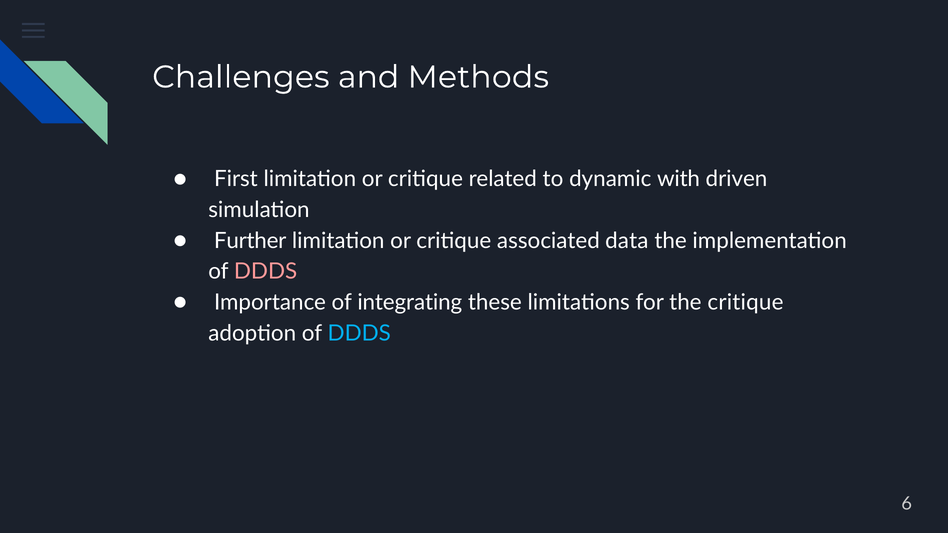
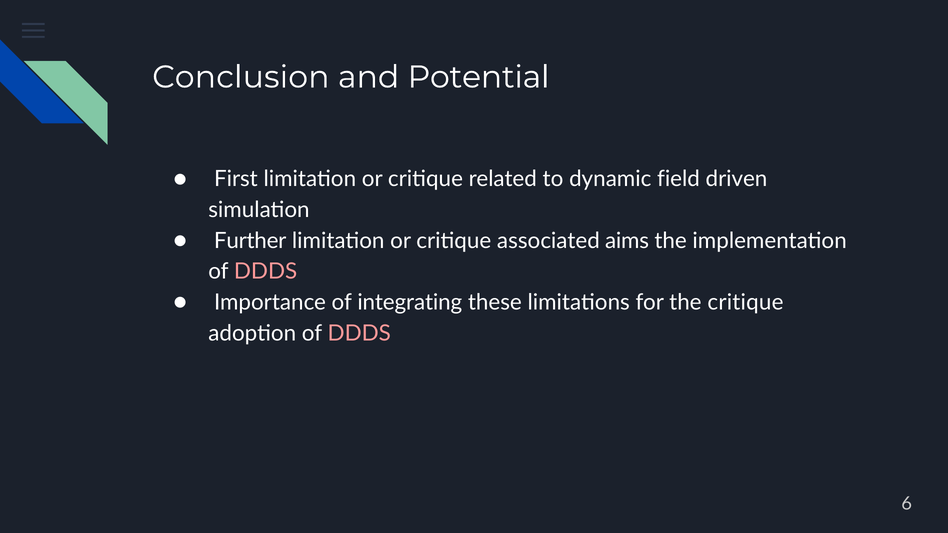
Challenges: Challenges -> Conclusion
Methods: Methods -> Potential
with: with -> field
data: data -> aims
DDDS at (359, 333) colour: light blue -> pink
